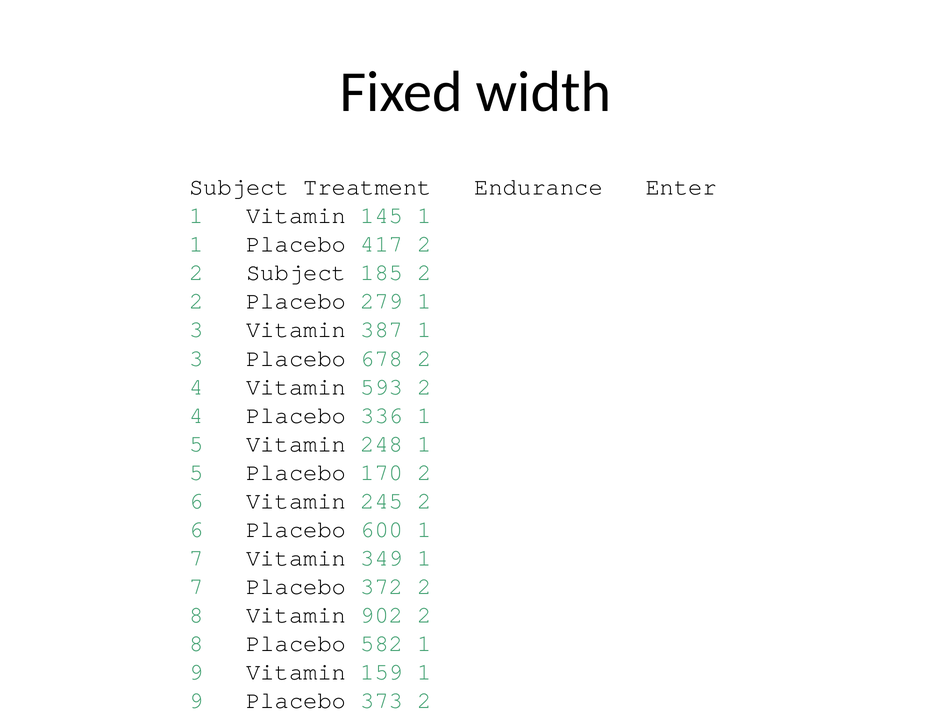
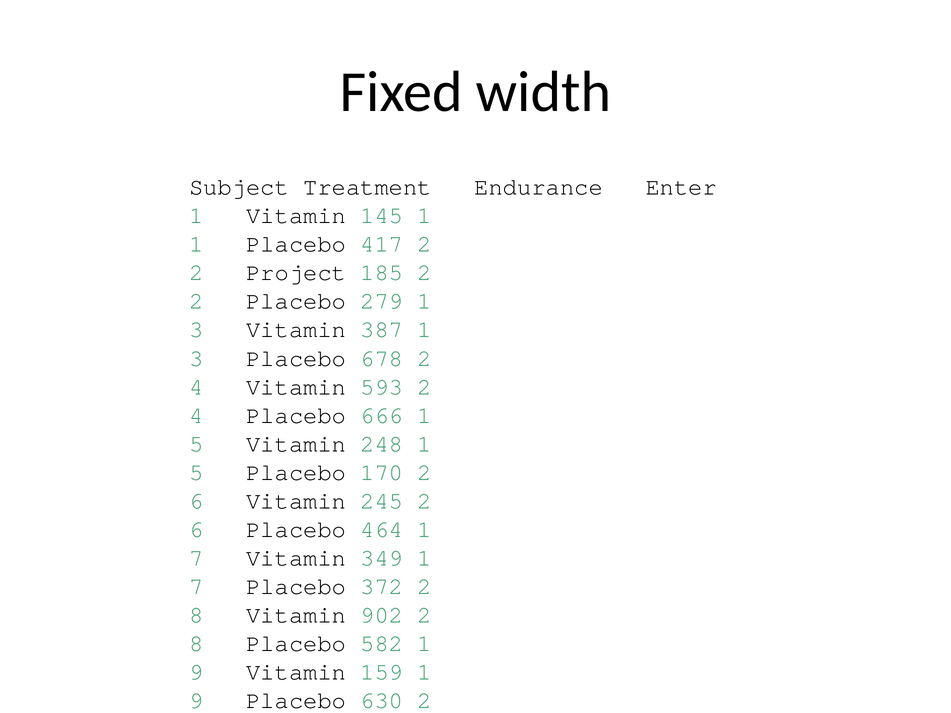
2 Subject: Subject -> Project
336: 336 -> 666
600: 600 -> 464
373: 373 -> 630
